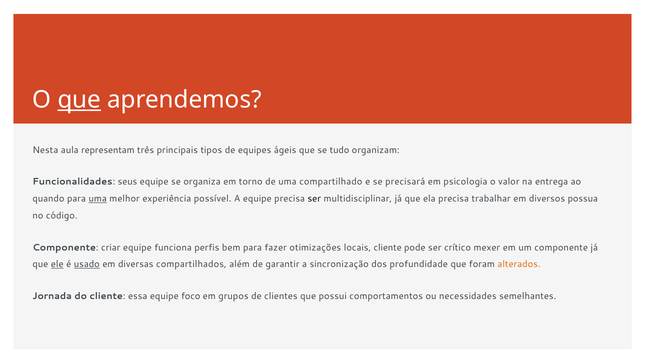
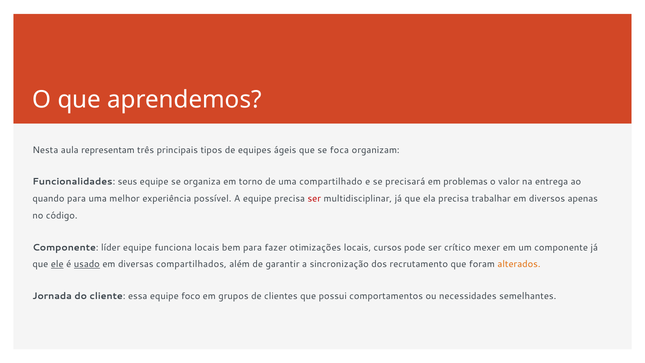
que at (79, 100) underline: present -> none
tudo: tudo -> foca
psicologia: psicologia -> problemas
uma at (98, 199) underline: present -> none
ser at (314, 199) colour: black -> red
possua: possua -> apenas
criar: criar -> líder
funciona perfis: perfis -> locais
locais cliente: cliente -> cursos
profundidade: profundidade -> recrutamento
